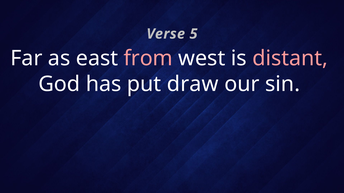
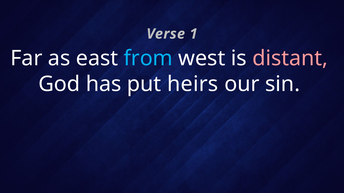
5: 5 -> 1
from colour: pink -> light blue
draw: draw -> heirs
